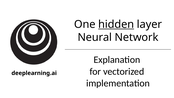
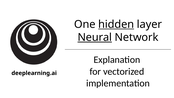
Neural underline: none -> present
